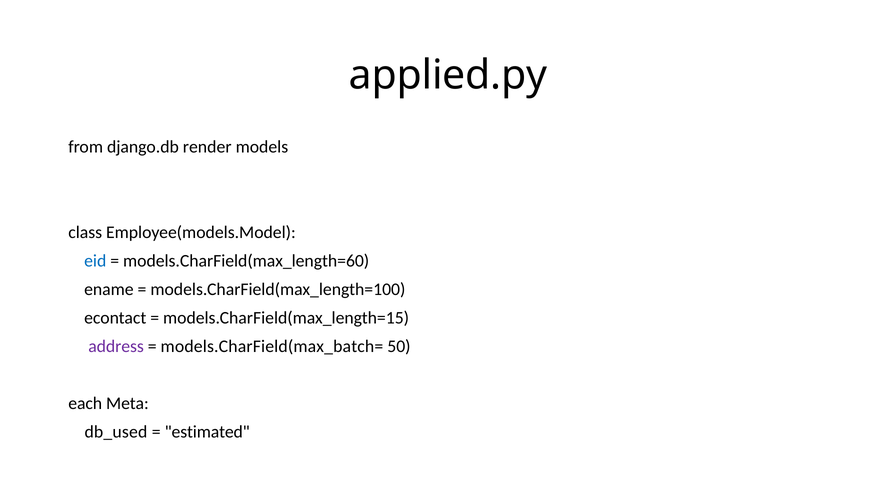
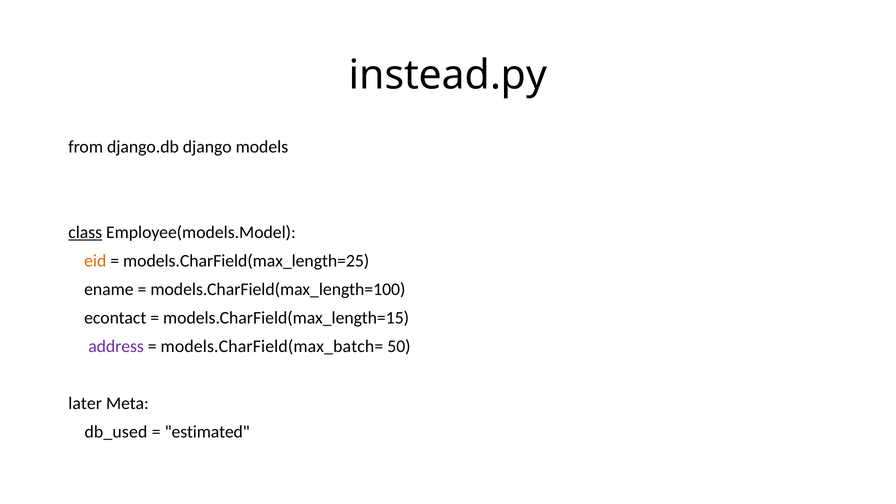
applied.py: applied.py -> instead.py
render: render -> django
class underline: none -> present
eid colour: blue -> orange
models.CharField(max_length=60: models.CharField(max_length=60 -> models.CharField(max_length=25
each: each -> later
